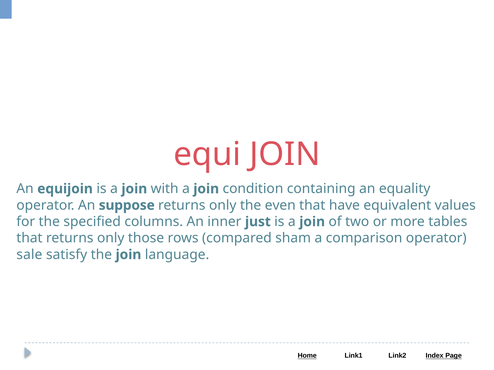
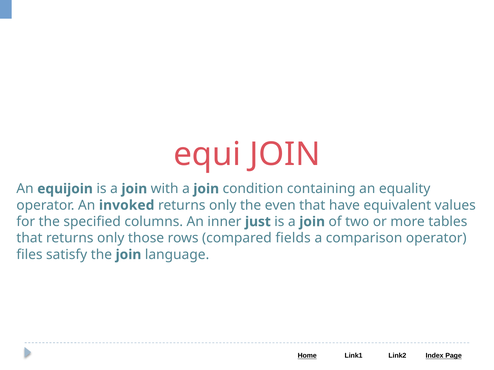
suppose: suppose -> invoked
sham: sham -> fields
sale: sale -> files
